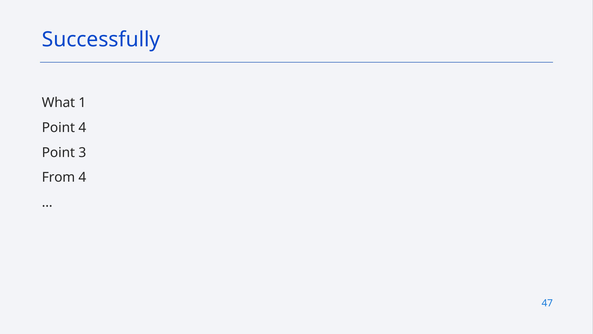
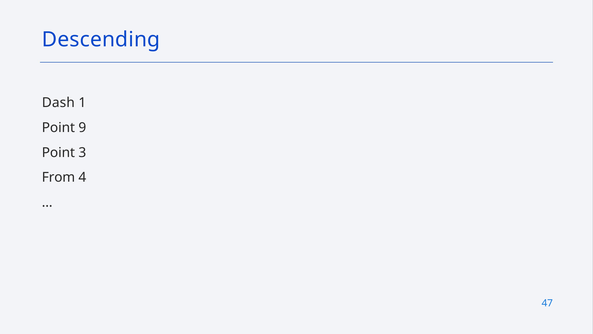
Successfully: Successfully -> Descending
What: What -> Dash
Point 4: 4 -> 9
